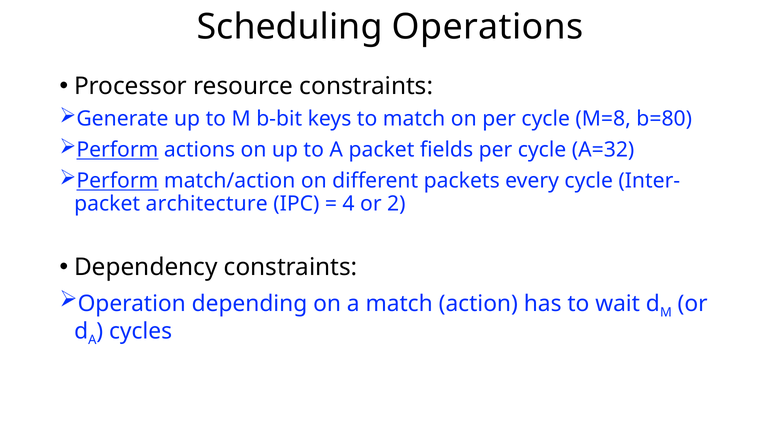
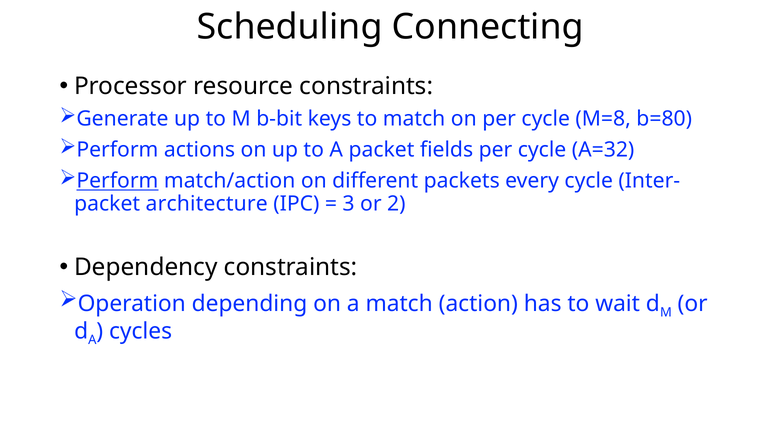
Operations: Operations -> Connecting
Perform at (117, 150) underline: present -> none
4: 4 -> 3
